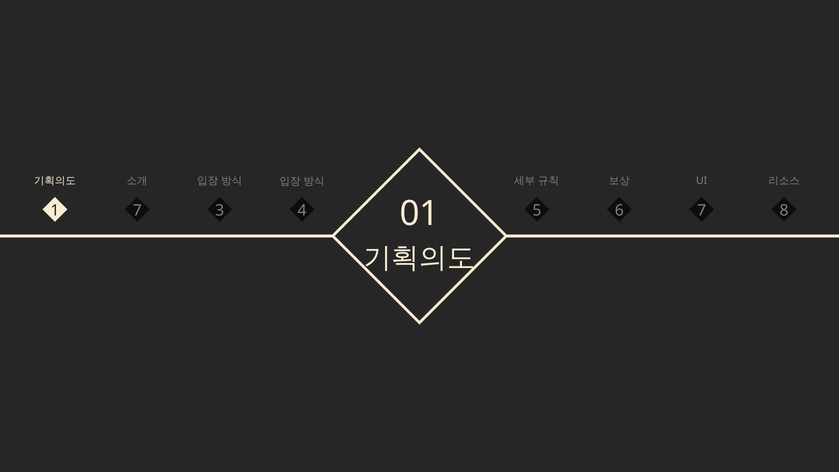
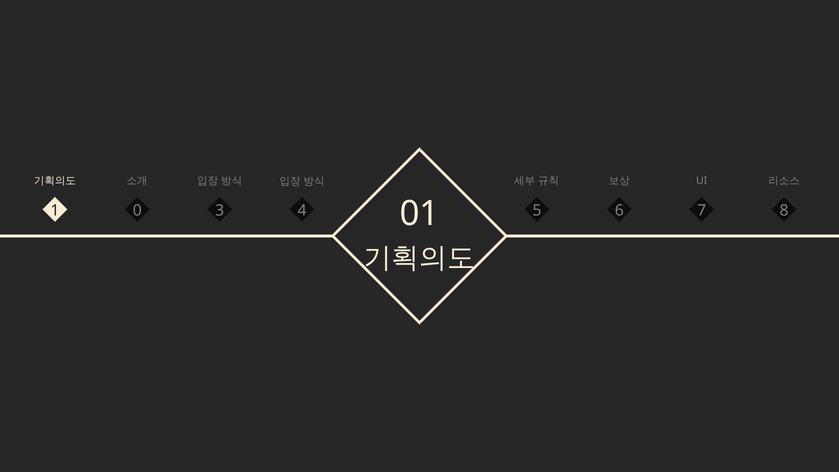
1 7: 7 -> 0
